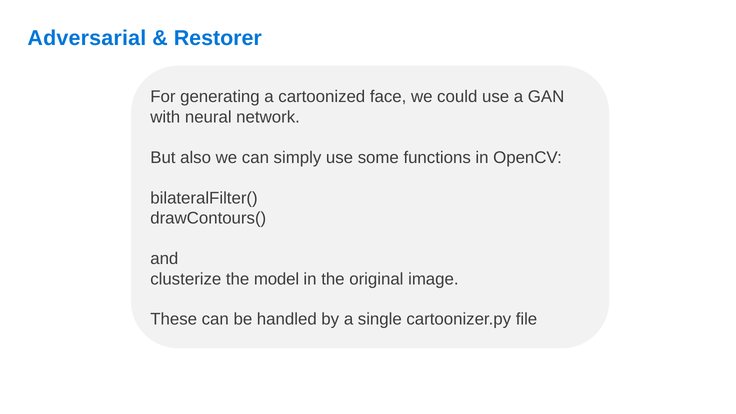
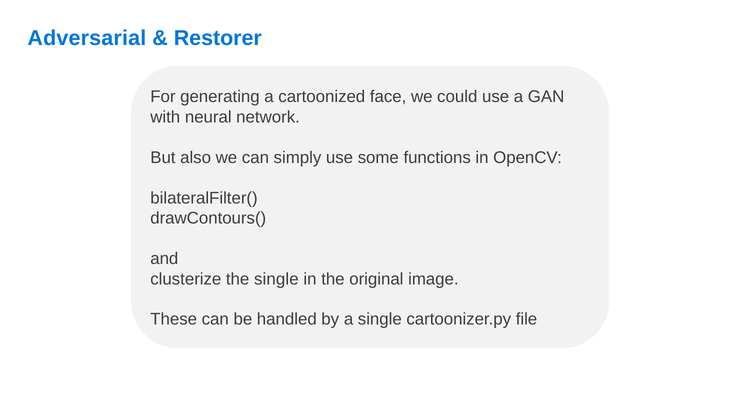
the model: model -> single
